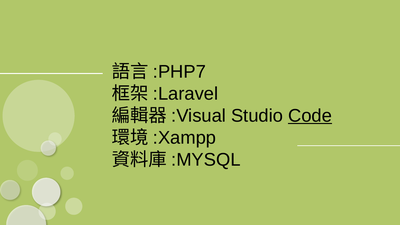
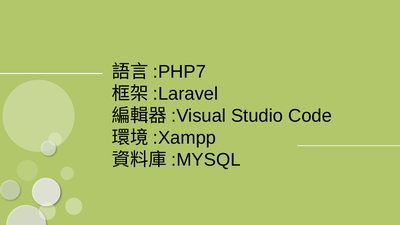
Code underline: present -> none
